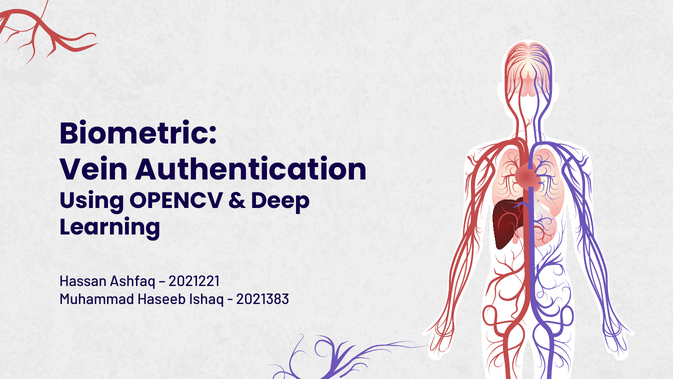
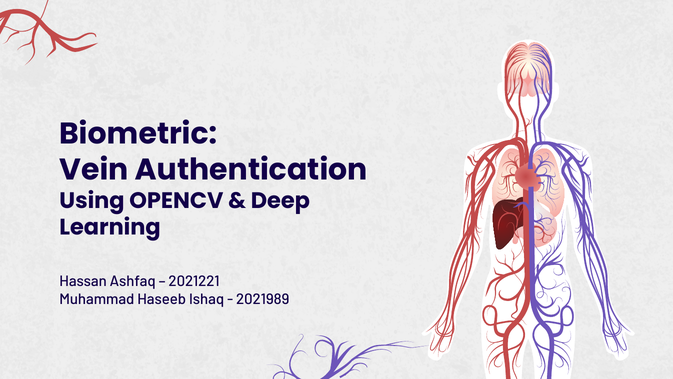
2021383: 2021383 -> 2021989
